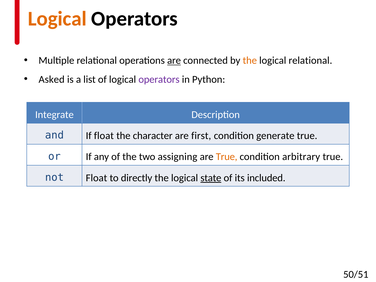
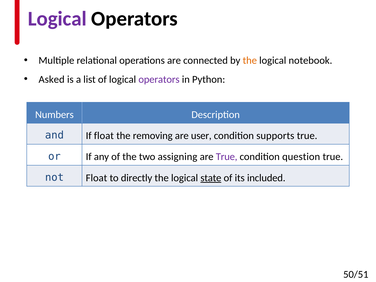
Logical at (57, 19) colour: orange -> purple
are at (174, 61) underline: present -> none
logical relational: relational -> notebook
Integrate: Integrate -> Numbers
character: character -> removing
first: first -> user
generate: generate -> supports
True at (227, 157) colour: orange -> purple
arbitrary: arbitrary -> question
